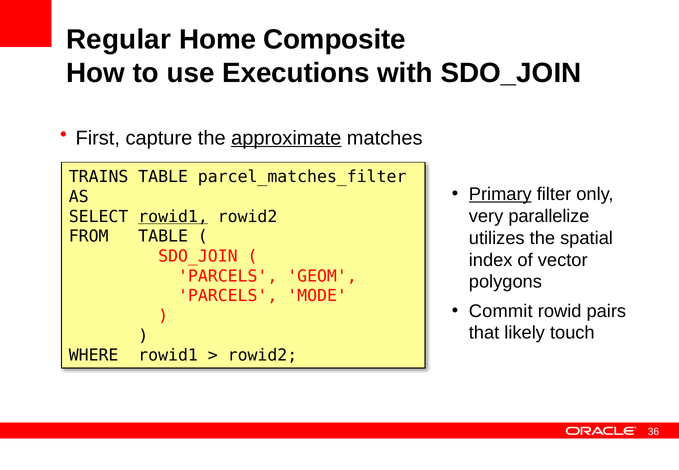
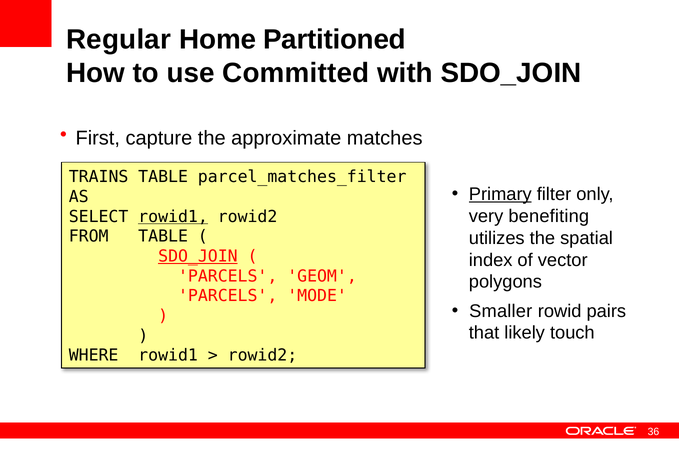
Composite: Composite -> Partitioned
Executions: Executions -> Committed
approximate underline: present -> none
parallelize: parallelize -> benefiting
SDO_JOIN at (198, 256) underline: none -> present
Commit: Commit -> Smaller
